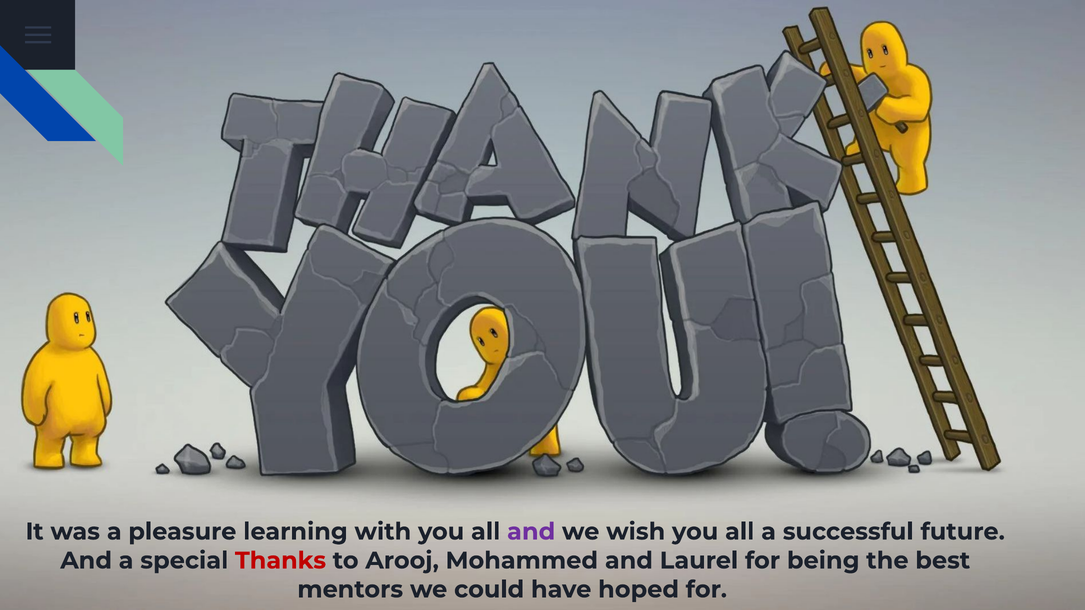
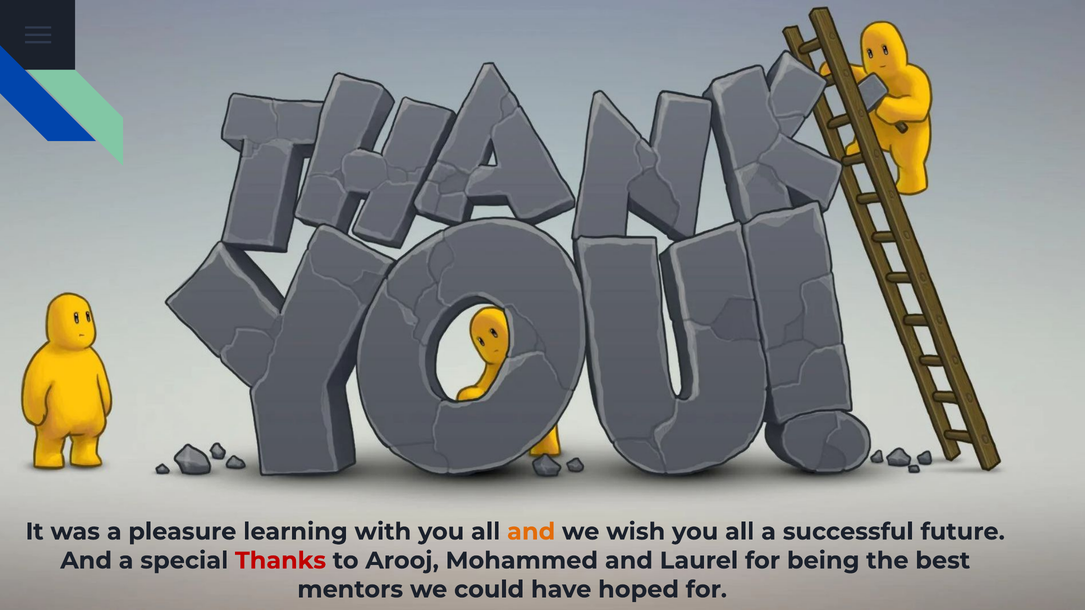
and at (531, 532) colour: purple -> orange
